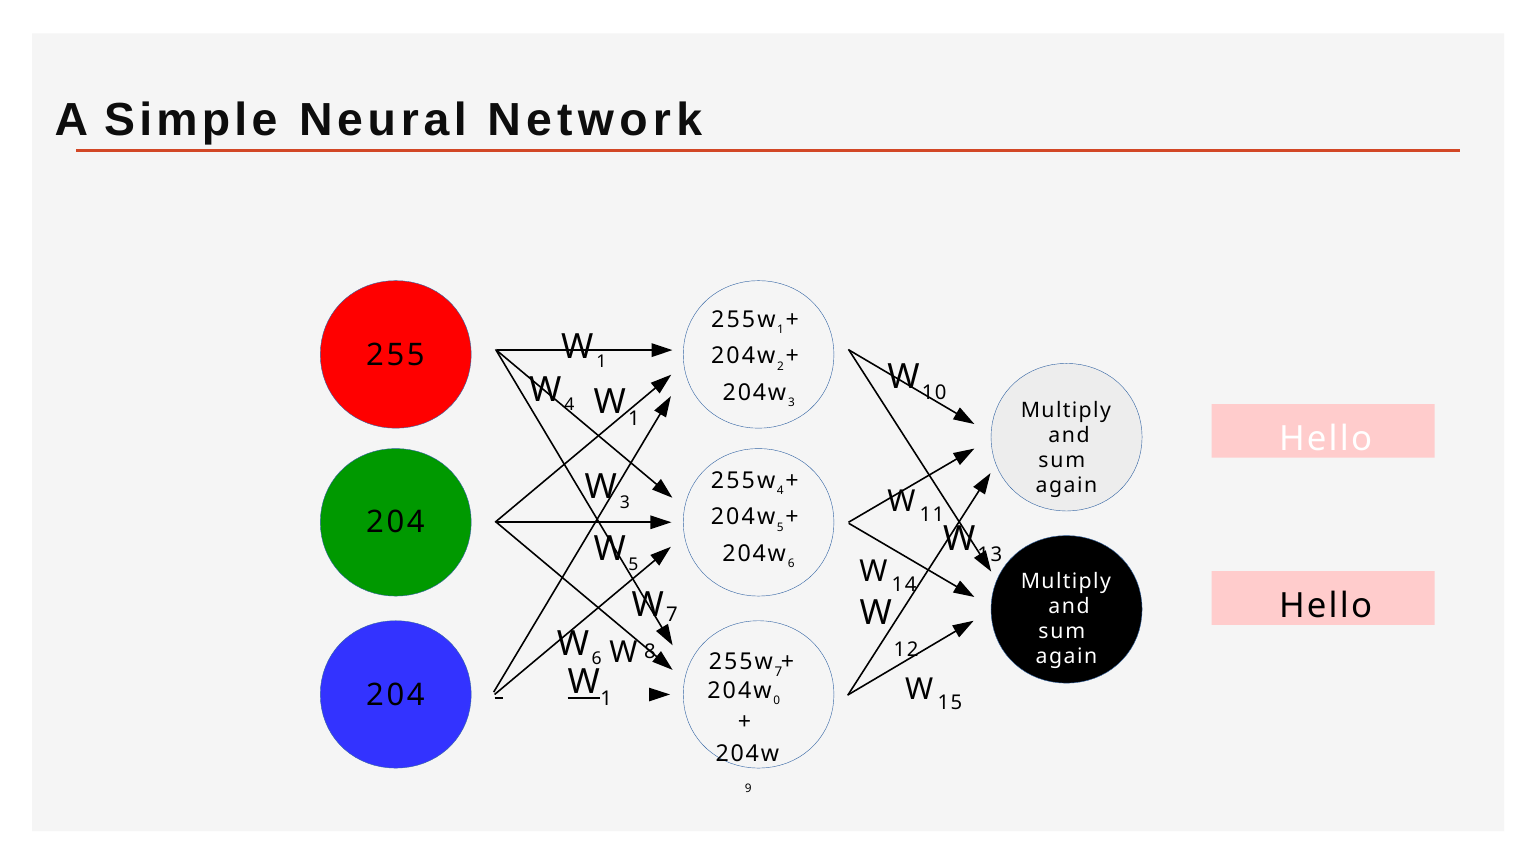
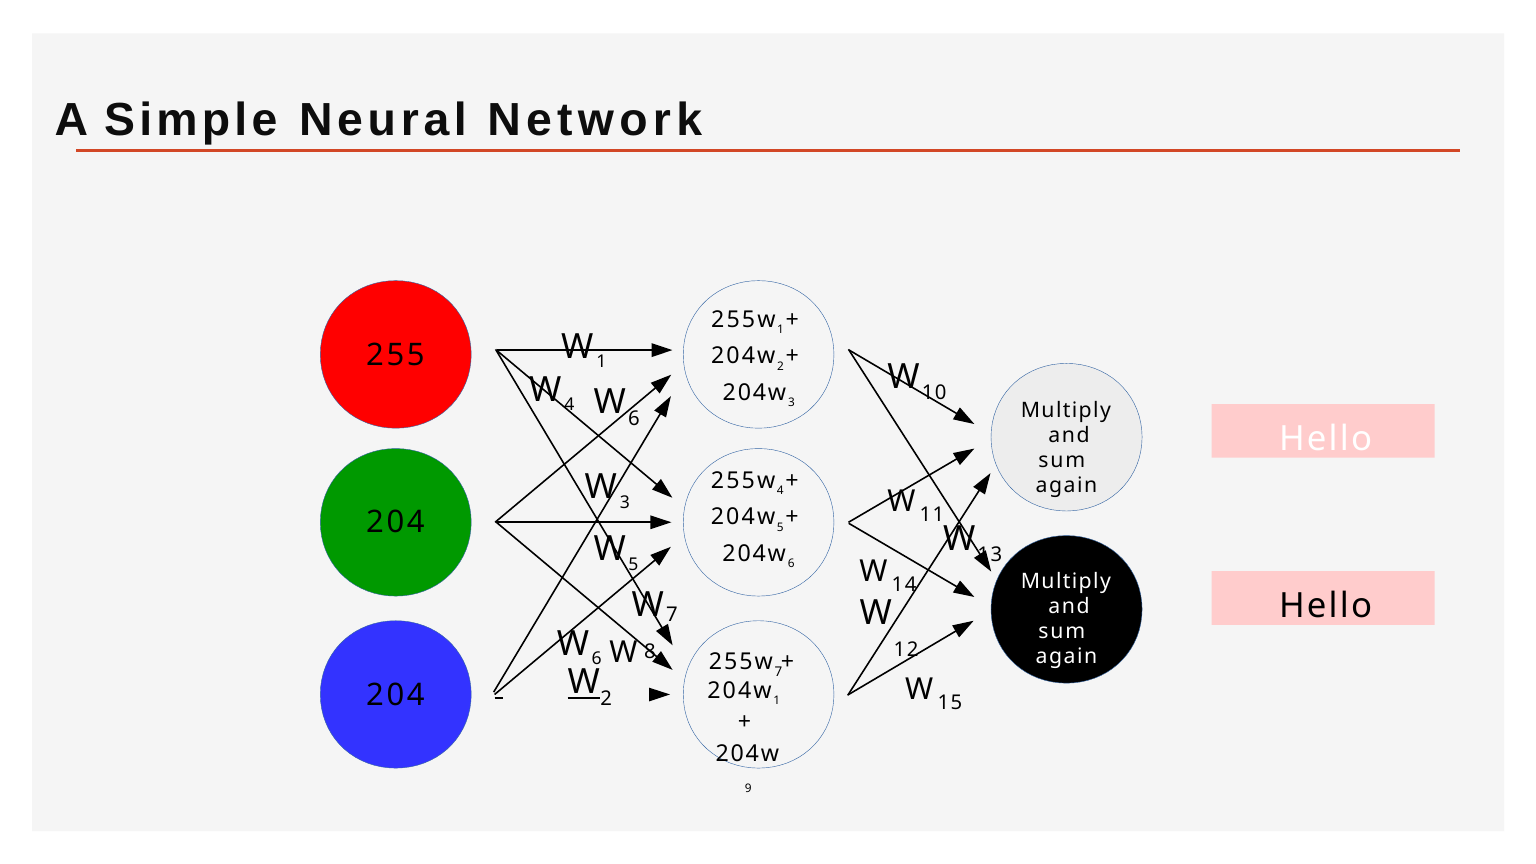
1 at (634, 419): 1 -> 6
1 at (606, 699): 1 -> 2
0 at (777, 700): 0 -> 1
